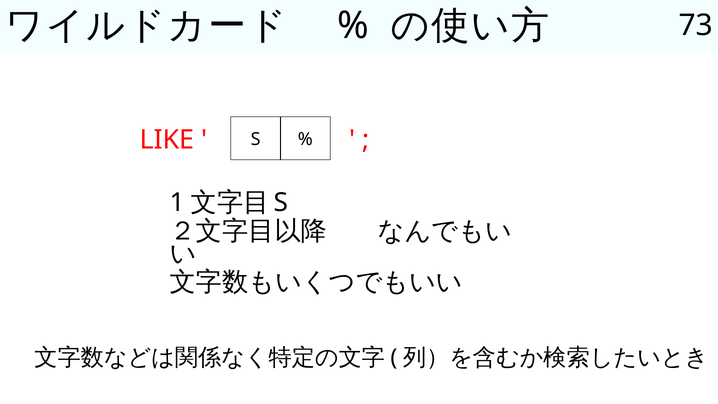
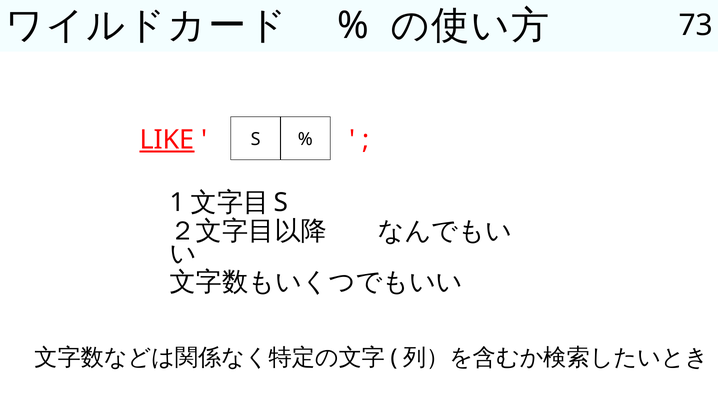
LIKE underline: none -> present
